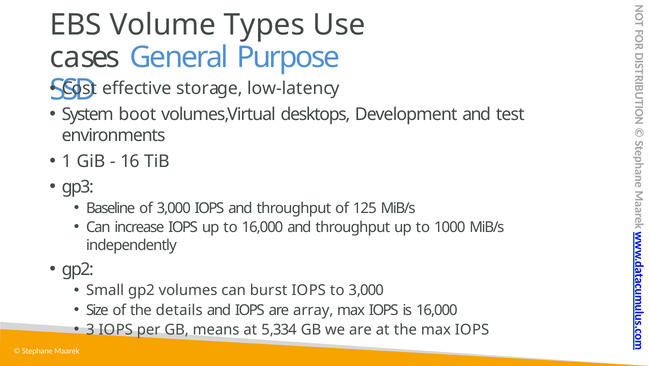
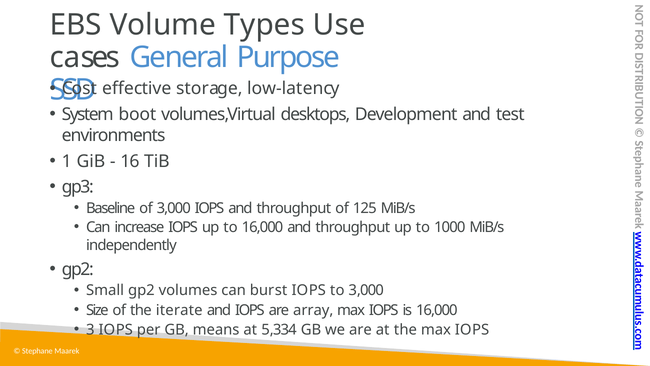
details: details -> iterate
